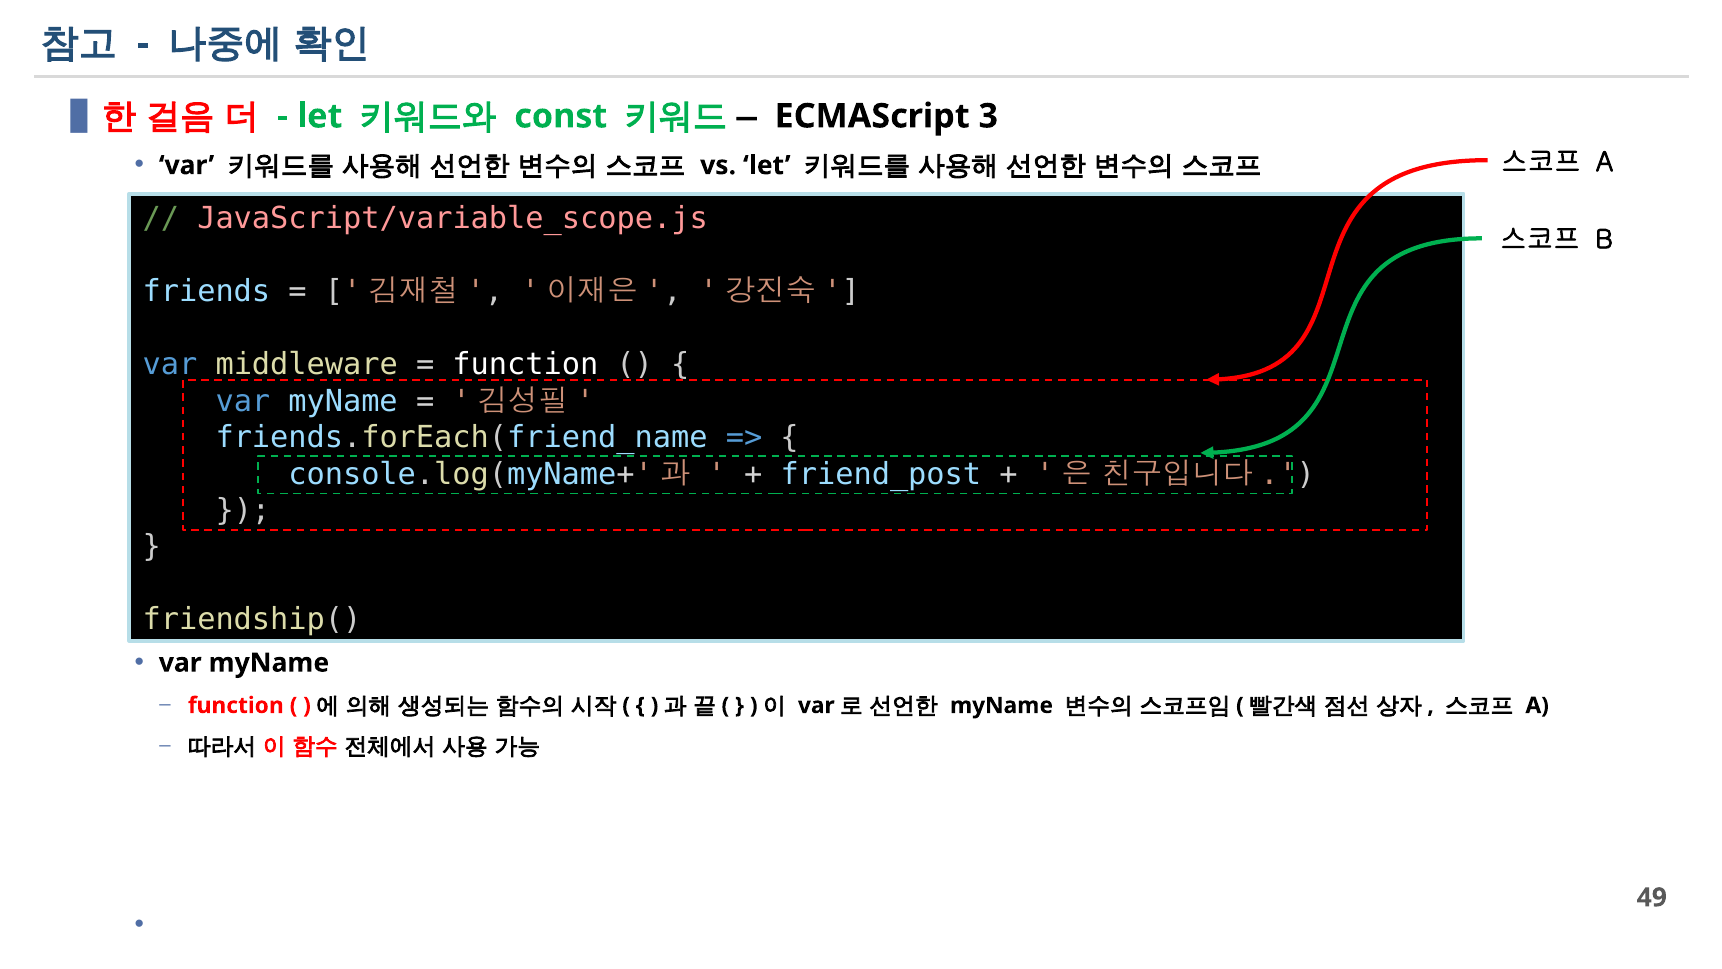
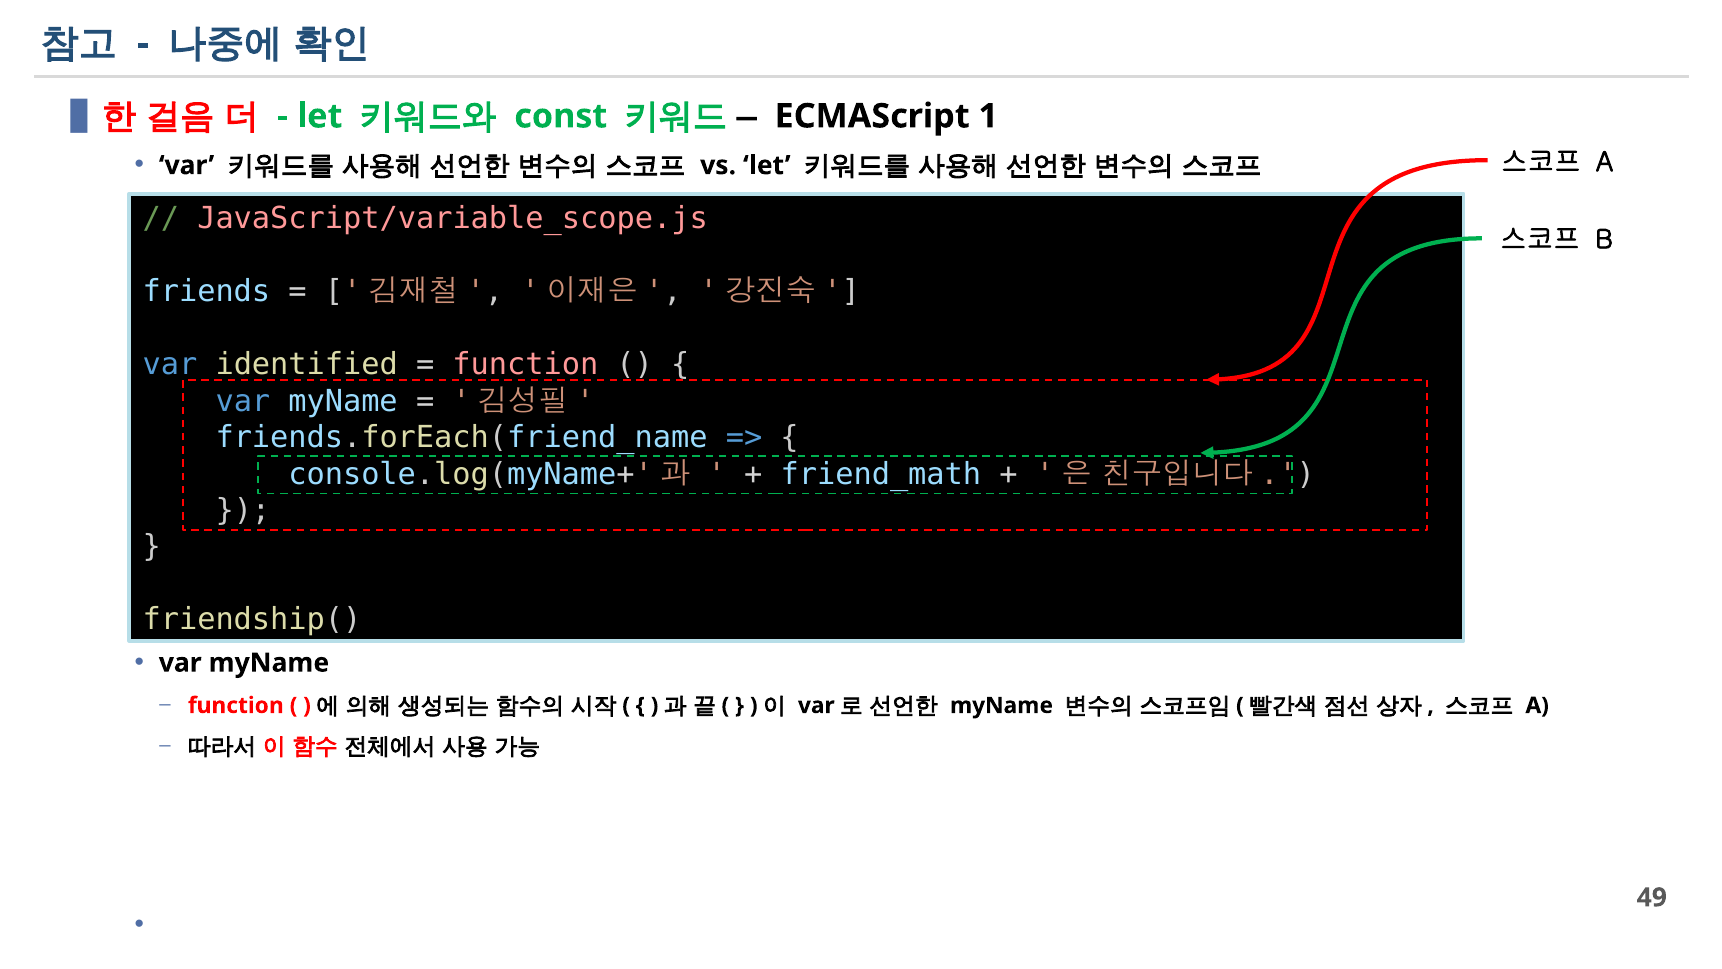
3: 3 -> 1
middleware: middleware -> identified
function at (525, 364) colour: white -> pink
friend_post: friend_post -> friend_math
